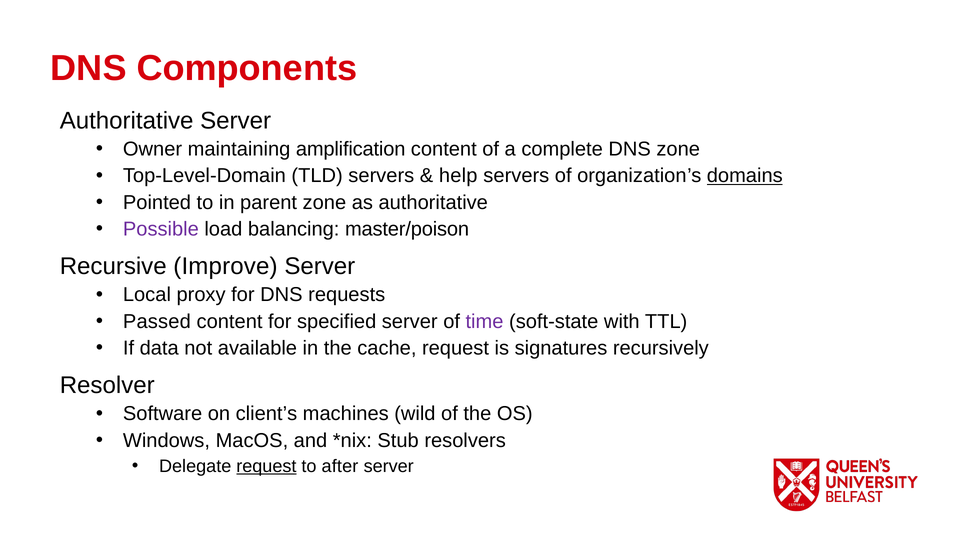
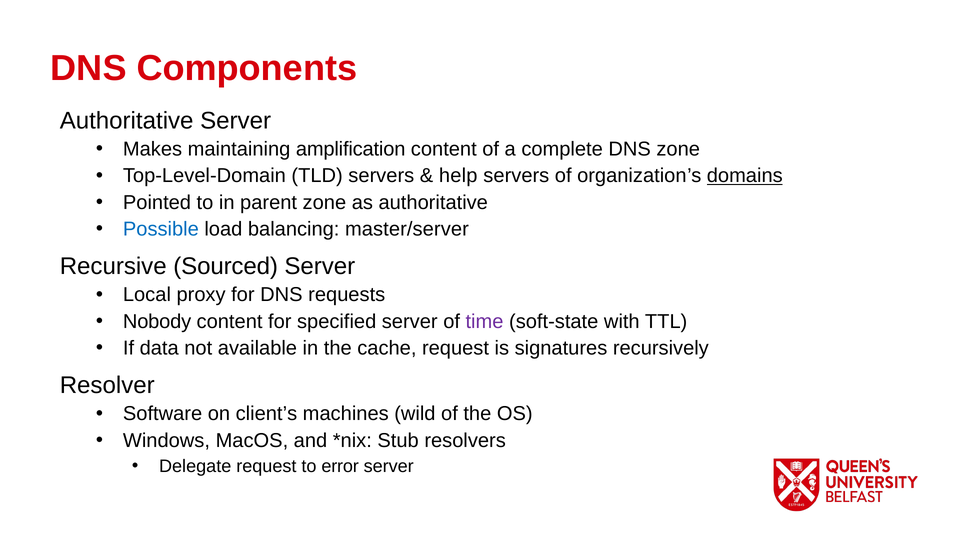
Owner: Owner -> Makes
Possible colour: purple -> blue
master/poison: master/poison -> master/server
Improve: Improve -> Sourced
Passed: Passed -> Nobody
request at (266, 466) underline: present -> none
after: after -> error
